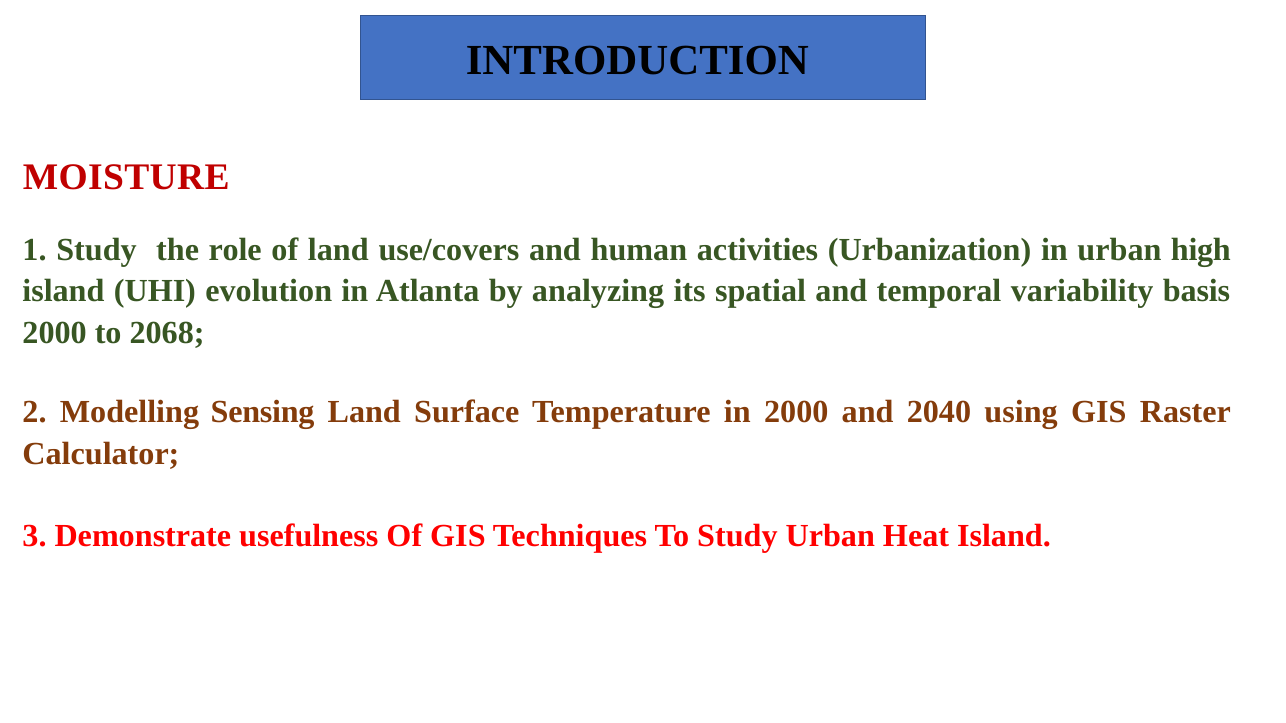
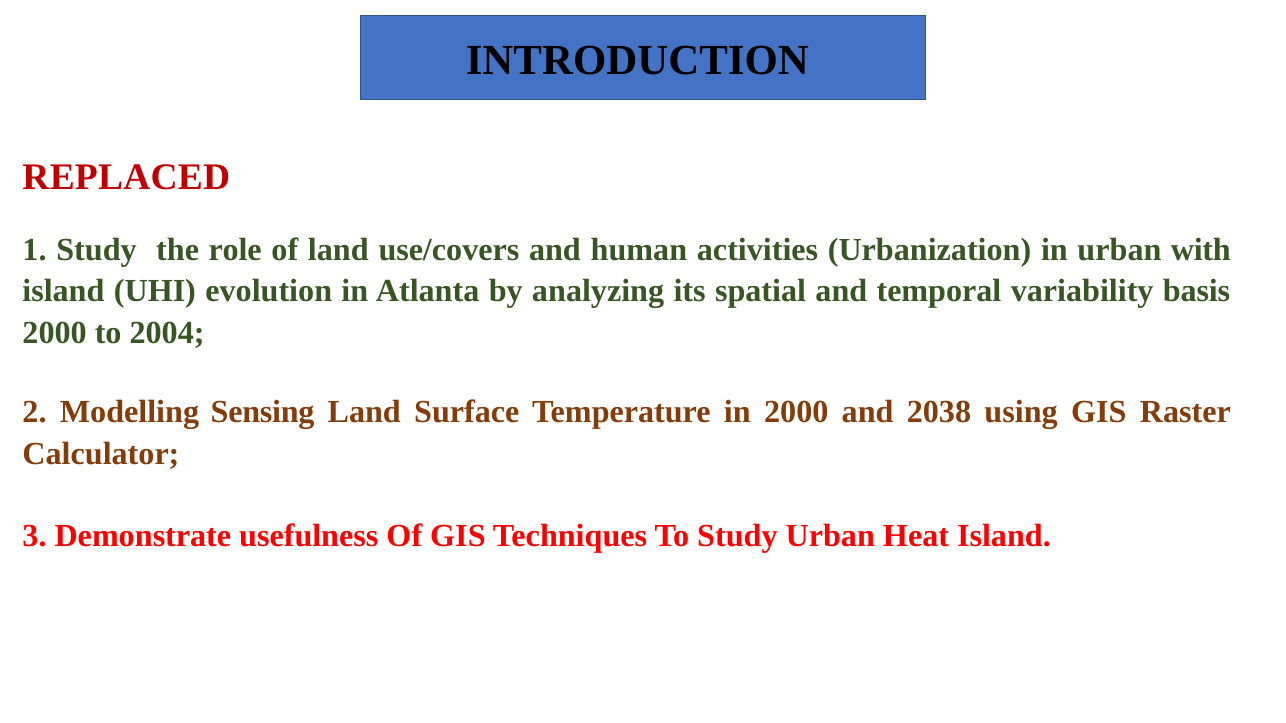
MOISTURE: MOISTURE -> REPLACED
high: high -> with
2068: 2068 -> 2004
2040: 2040 -> 2038
